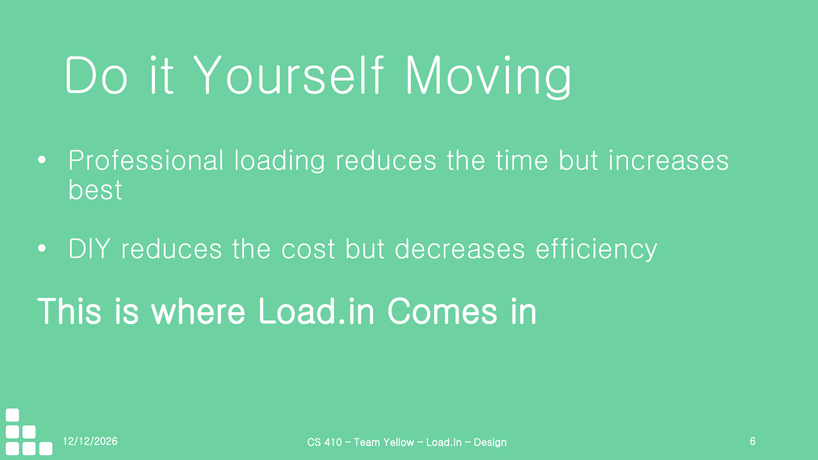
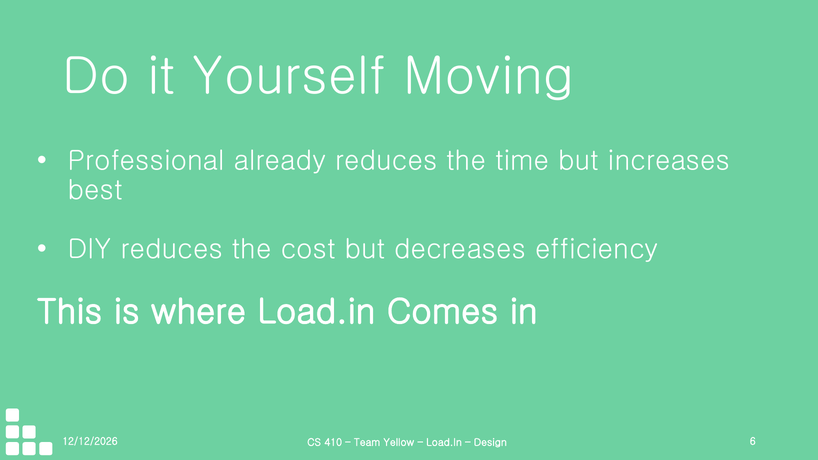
loading: loading -> already
